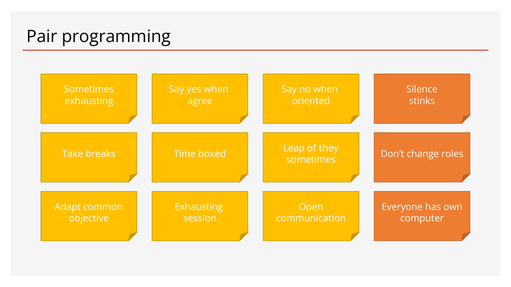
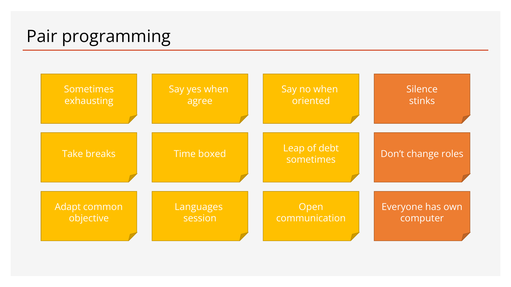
they: they -> debt
Exhausting at (199, 207): Exhausting -> Languages
